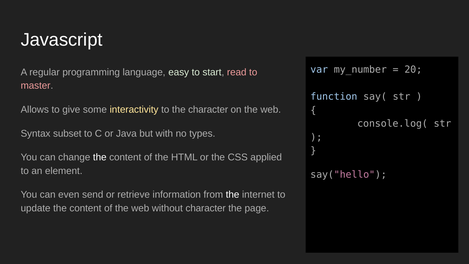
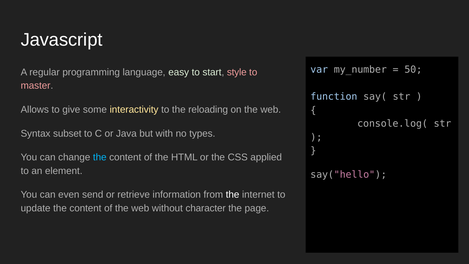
20: 20 -> 50
read: read -> style
the character: character -> reloading
the at (100, 157) colour: white -> light blue
